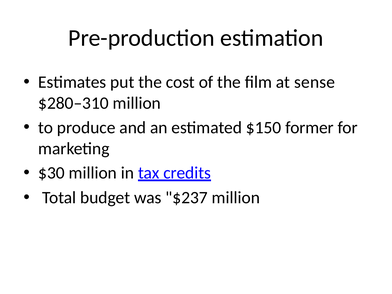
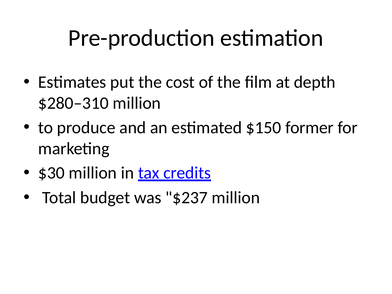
sense: sense -> depth
